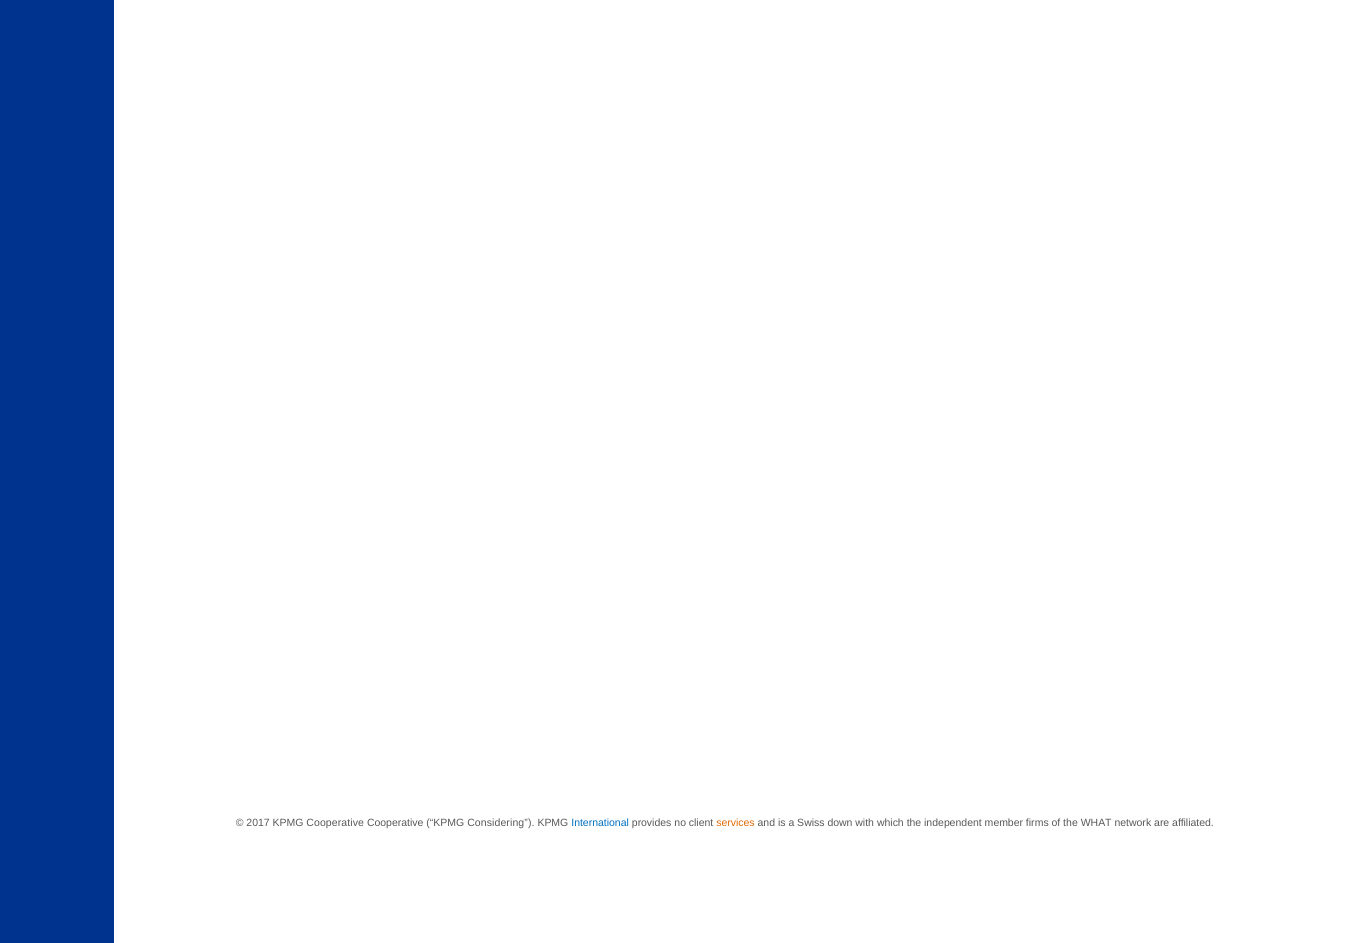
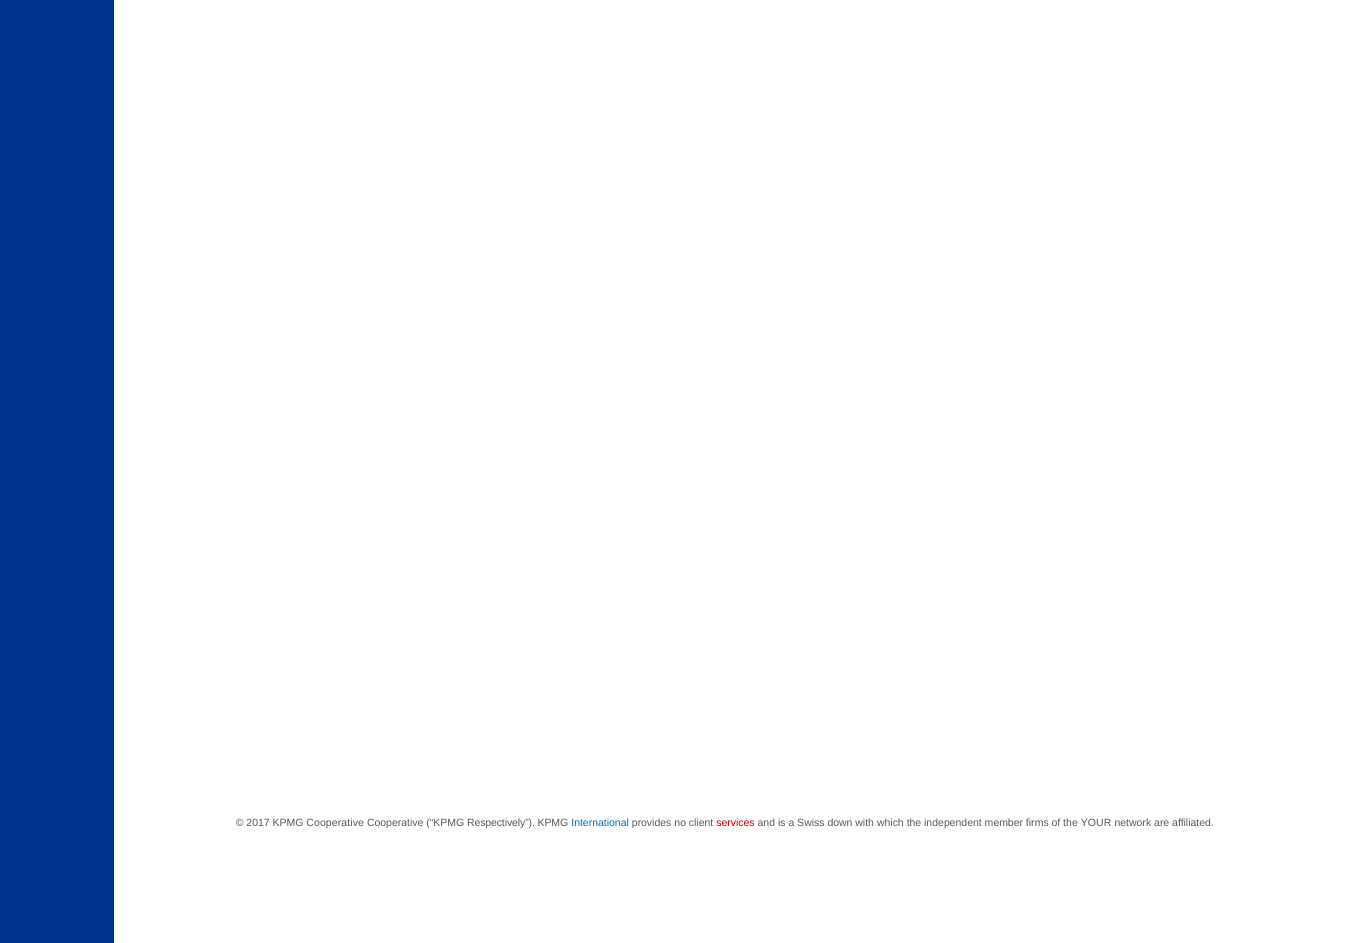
Considering: Considering -> Respectively
services colour: orange -> red
WHAT: WHAT -> YOUR
